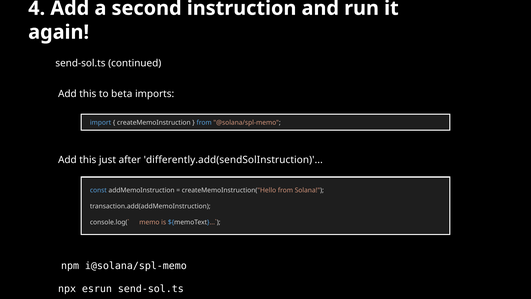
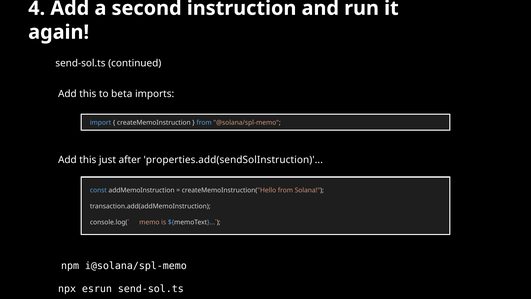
differently.add(sendSolInstruction: differently.add(sendSolInstruction -> properties.add(sendSolInstruction
